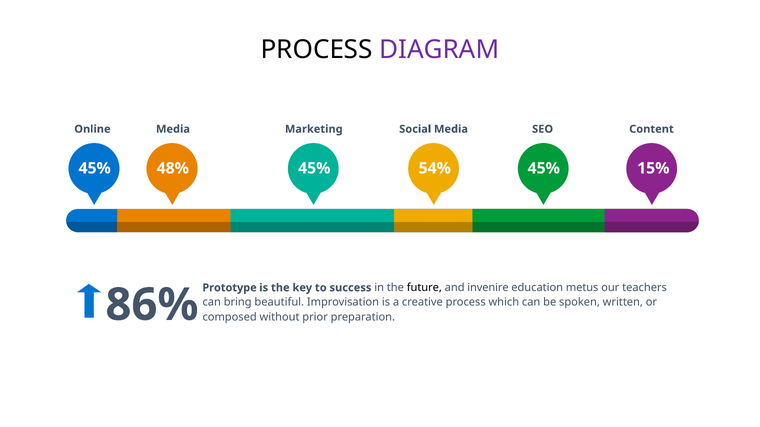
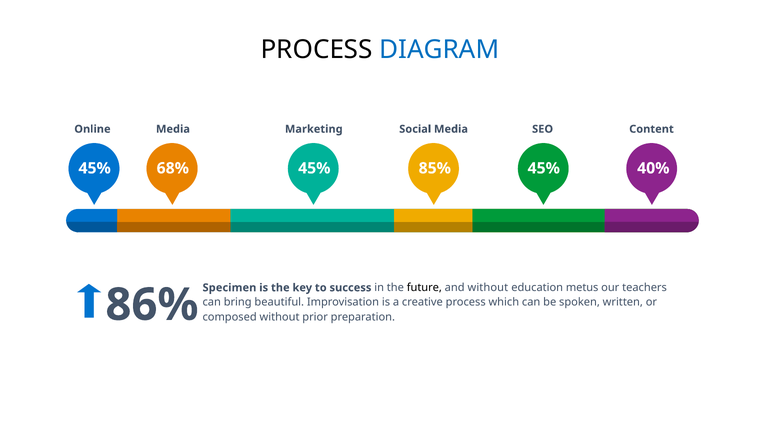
DIAGRAM colour: purple -> blue
48%: 48% -> 68%
54%: 54% -> 85%
15%: 15% -> 40%
Prototype: Prototype -> Specimen
and invenire: invenire -> without
